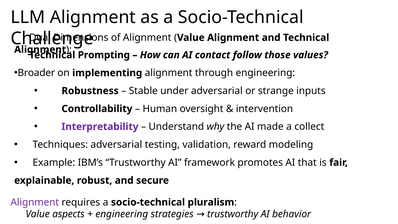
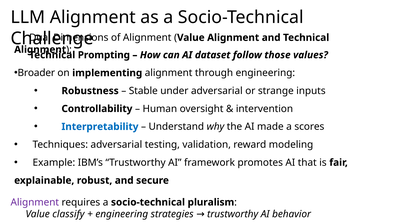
contact: contact -> dataset
Interpretability colour: purple -> blue
collect: collect -> scores
aspects: aspects -> classify
